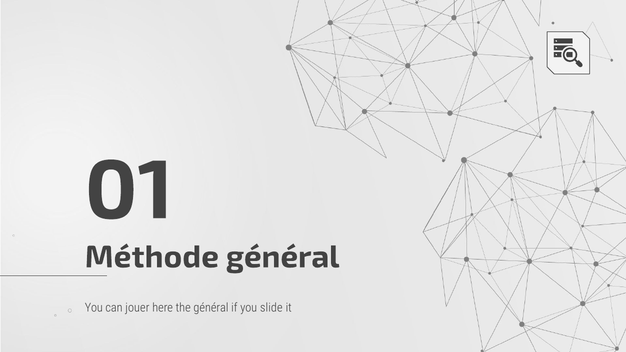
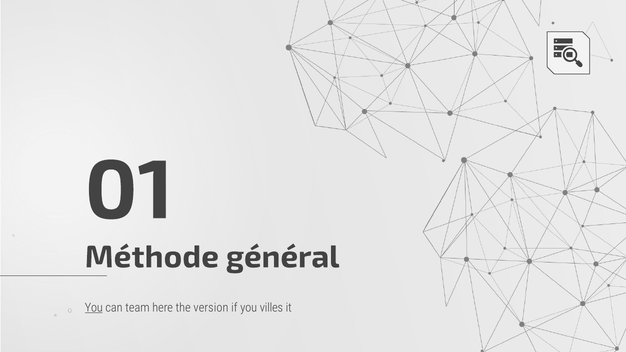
You at (94, 308) underline: none -> present
jouer: jouer -> team
the général: général -> version
slide: slide -> villes
